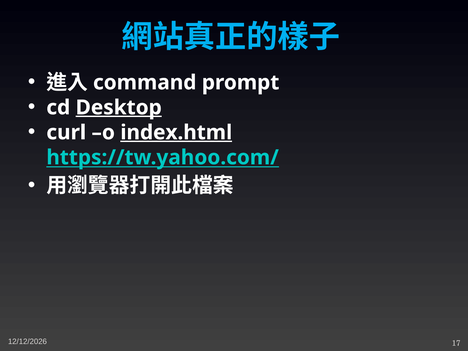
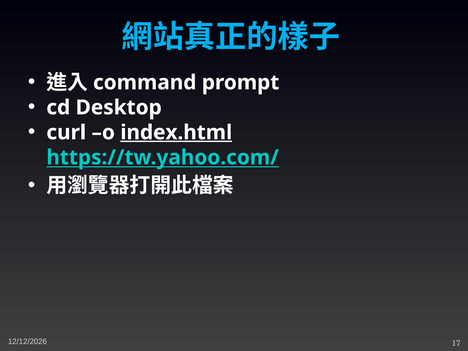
Desktop underline: present -> none
